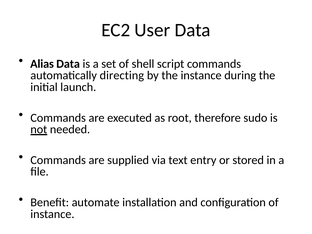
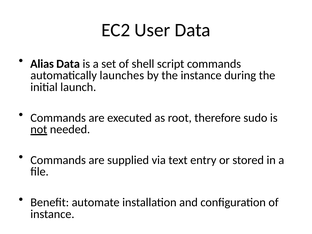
directing: directing -> launches
